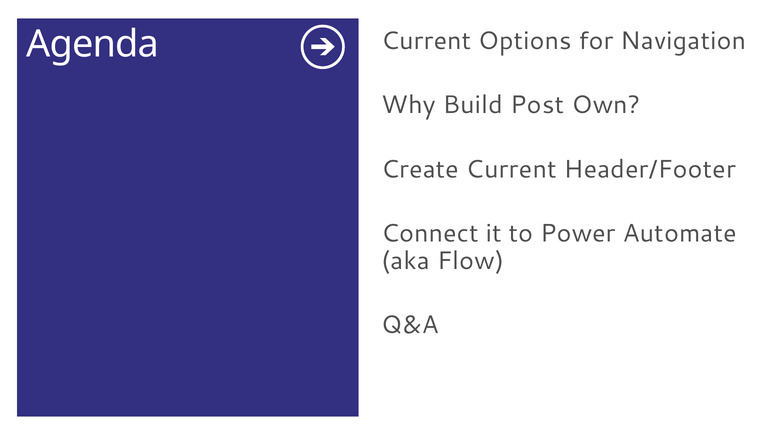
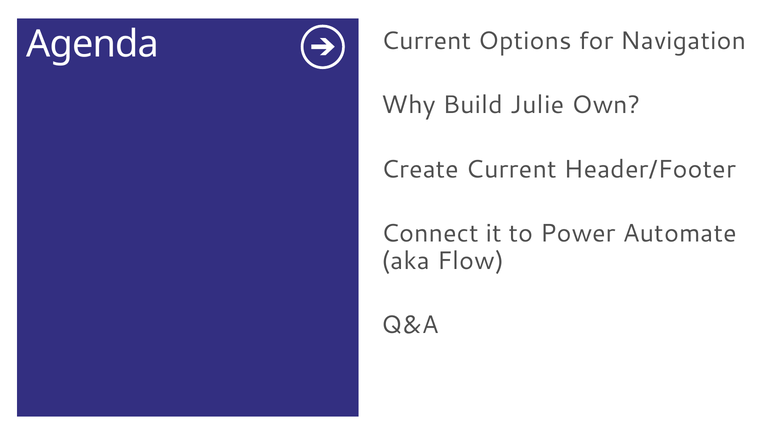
Post: Post -> Julie
